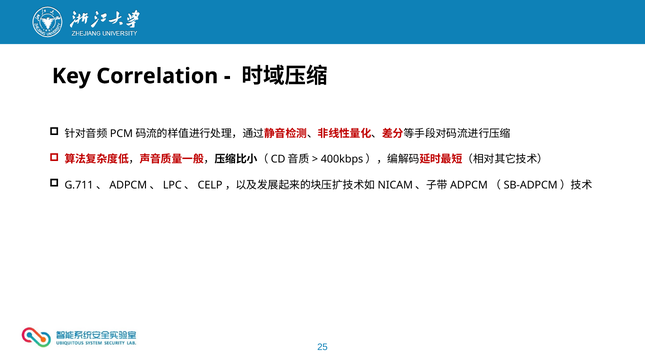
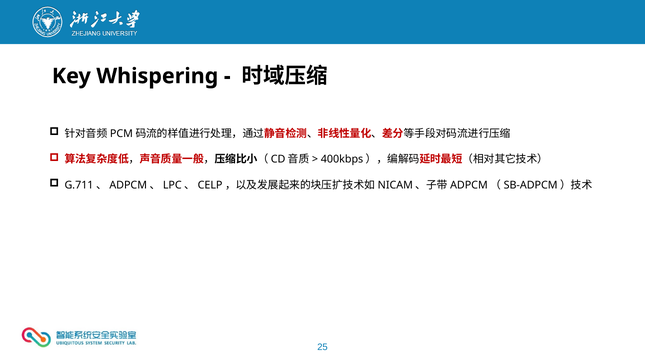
Correlation: Correlation -> Whispering
